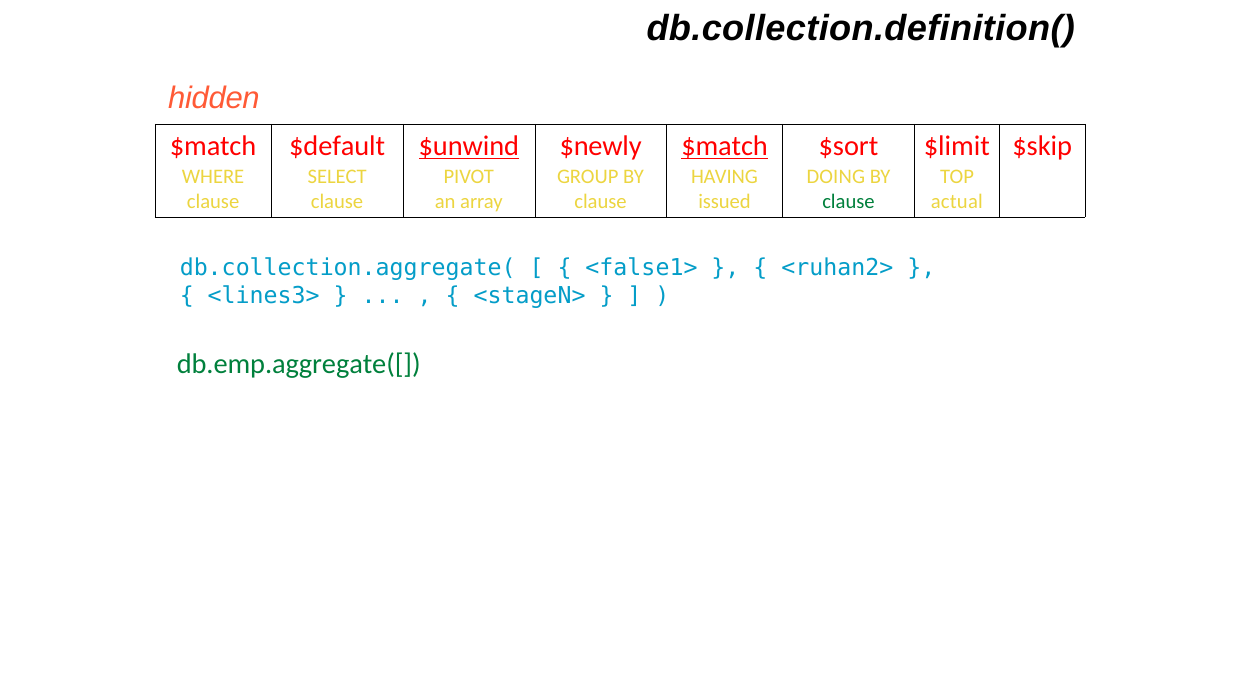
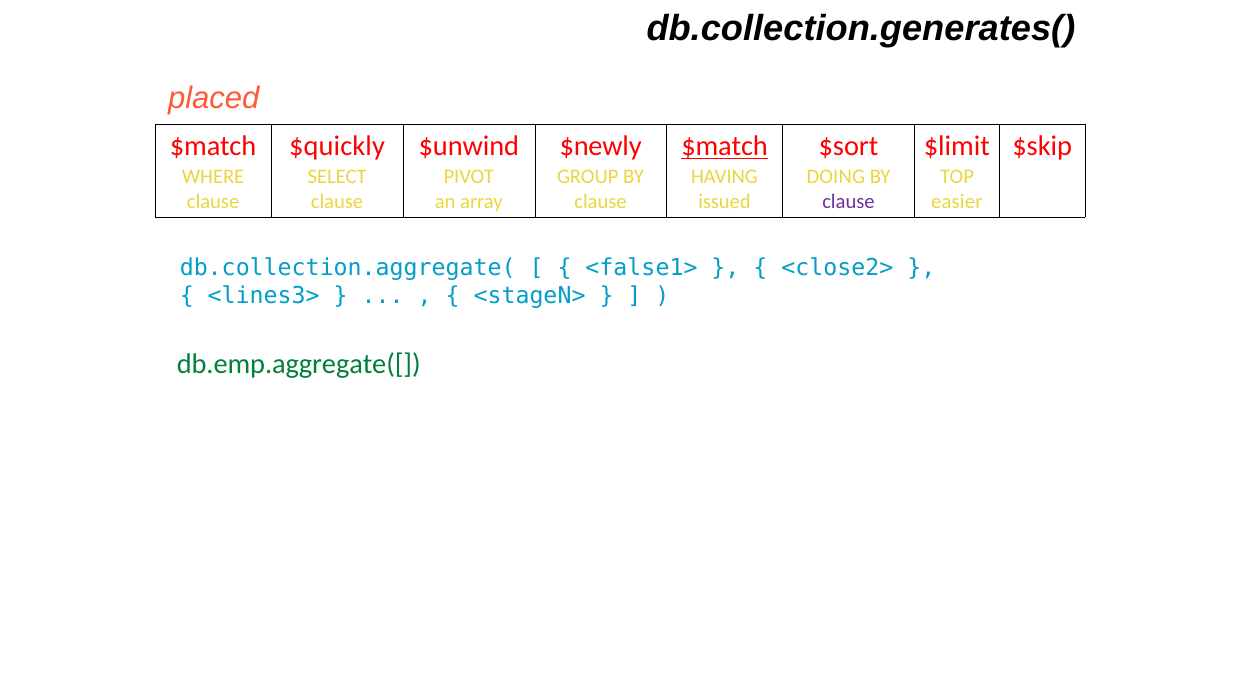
db.collection.definition(: db.collection.definition( -> db.collection.generates(
hidden: hidden -> placed
$default: $default -> $quickly
$unwind underline: present -> none
clause at (848, 201) colour: green -> purple
actual: actual -> easier
<ruhan2>: <ruhan2> -> <close2>
